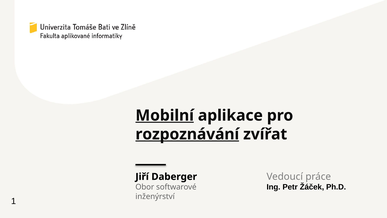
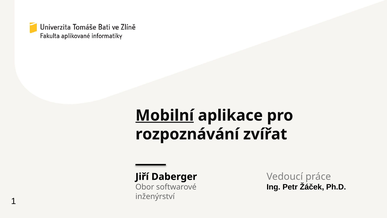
rozpoznávání underline: present -> none
